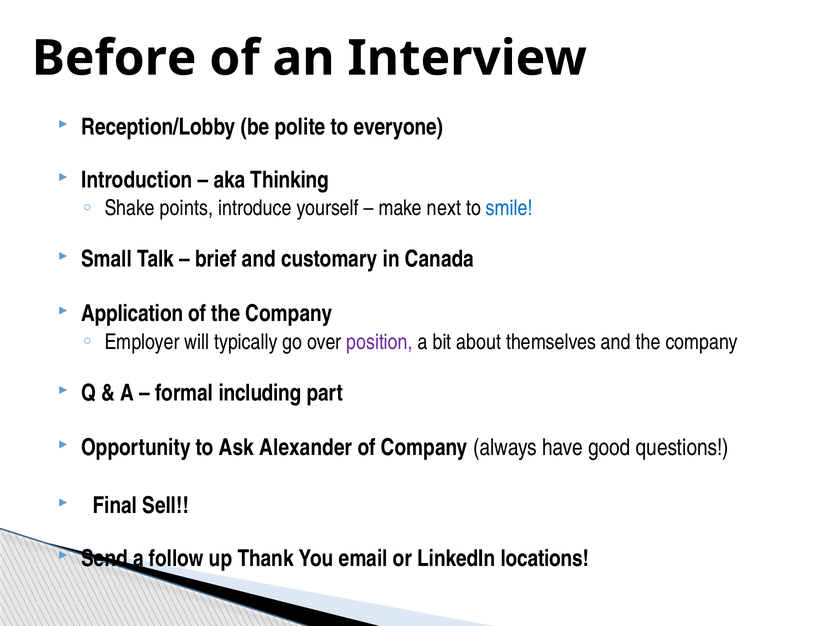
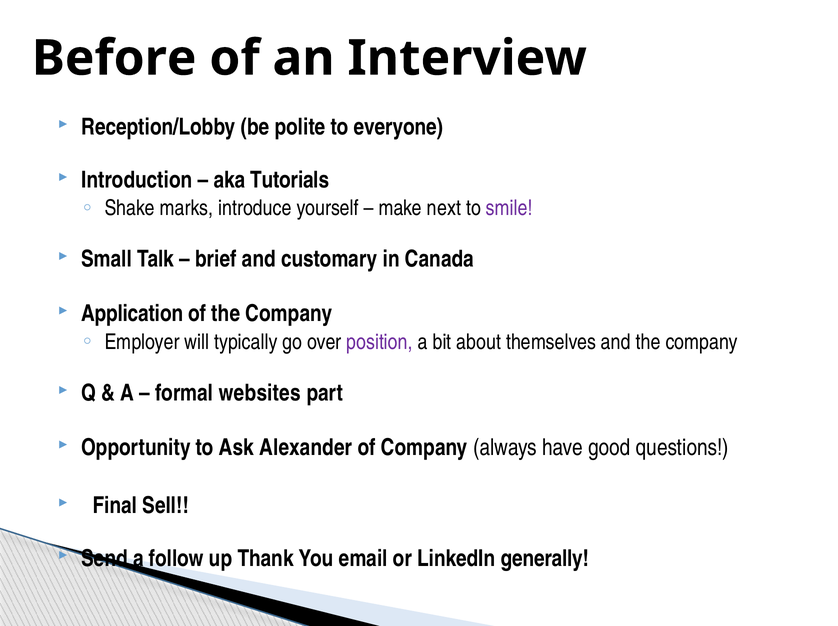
Thinking: Thinking -> Tutorials
points: points -> marks
smile colour: blue -> purple
including: including -> websites
locations: locations -> generally
